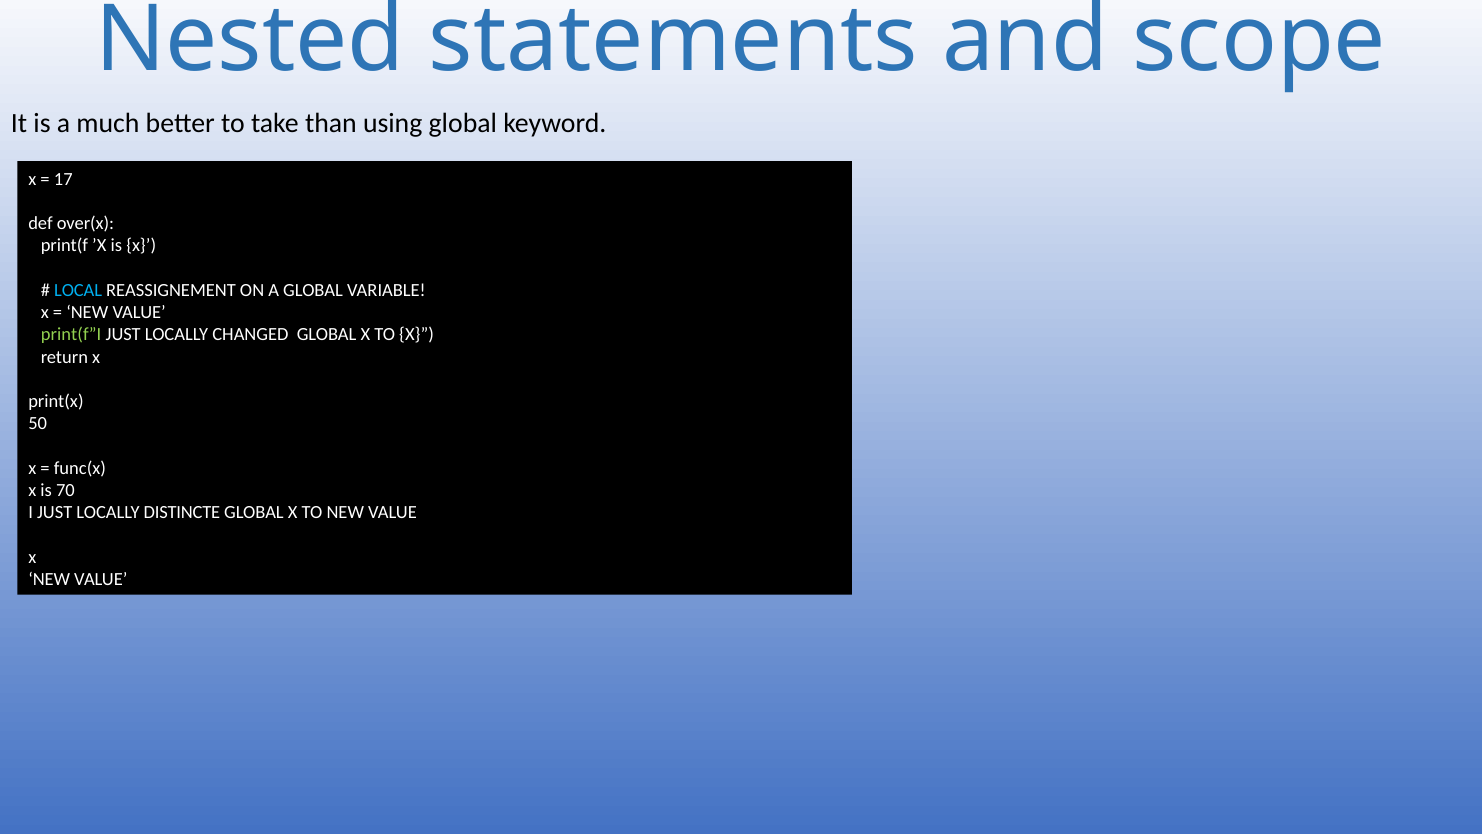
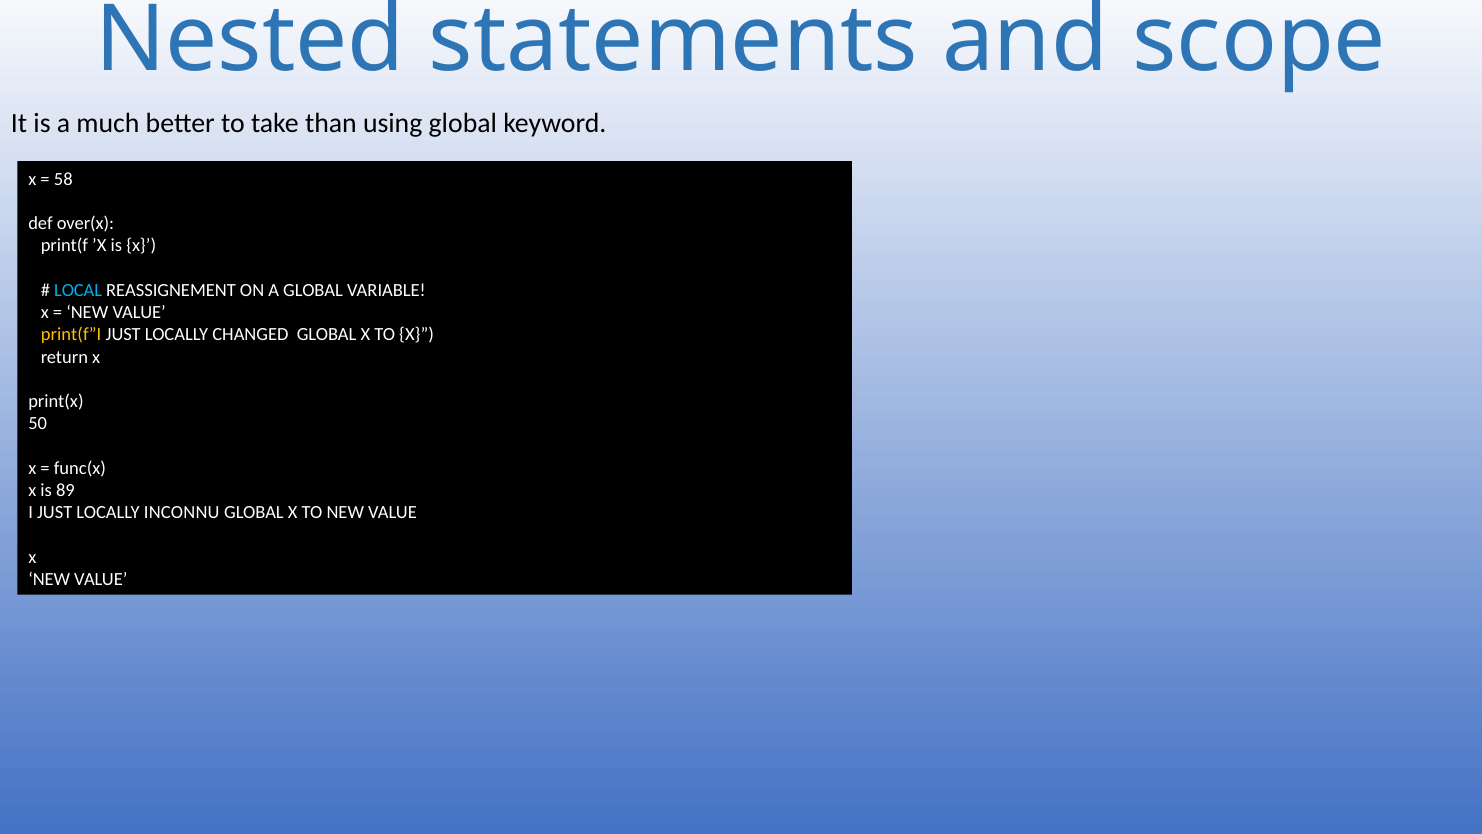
17: 17 -> 58
print(f”I colour: light green -> yellow
70: 70 -> 89
DISTINCTE: DISTINCTE -> INCONNU
